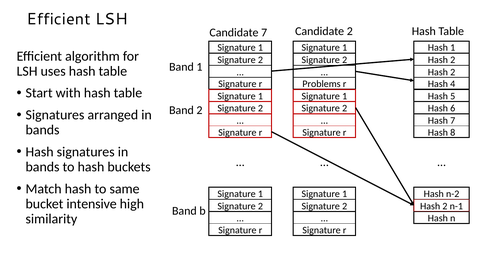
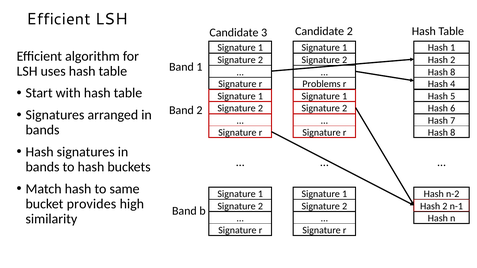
Candidate 7: 7 -> 3
2 at (453, 72): 2 -> 8
intensive: intensive -> provides
